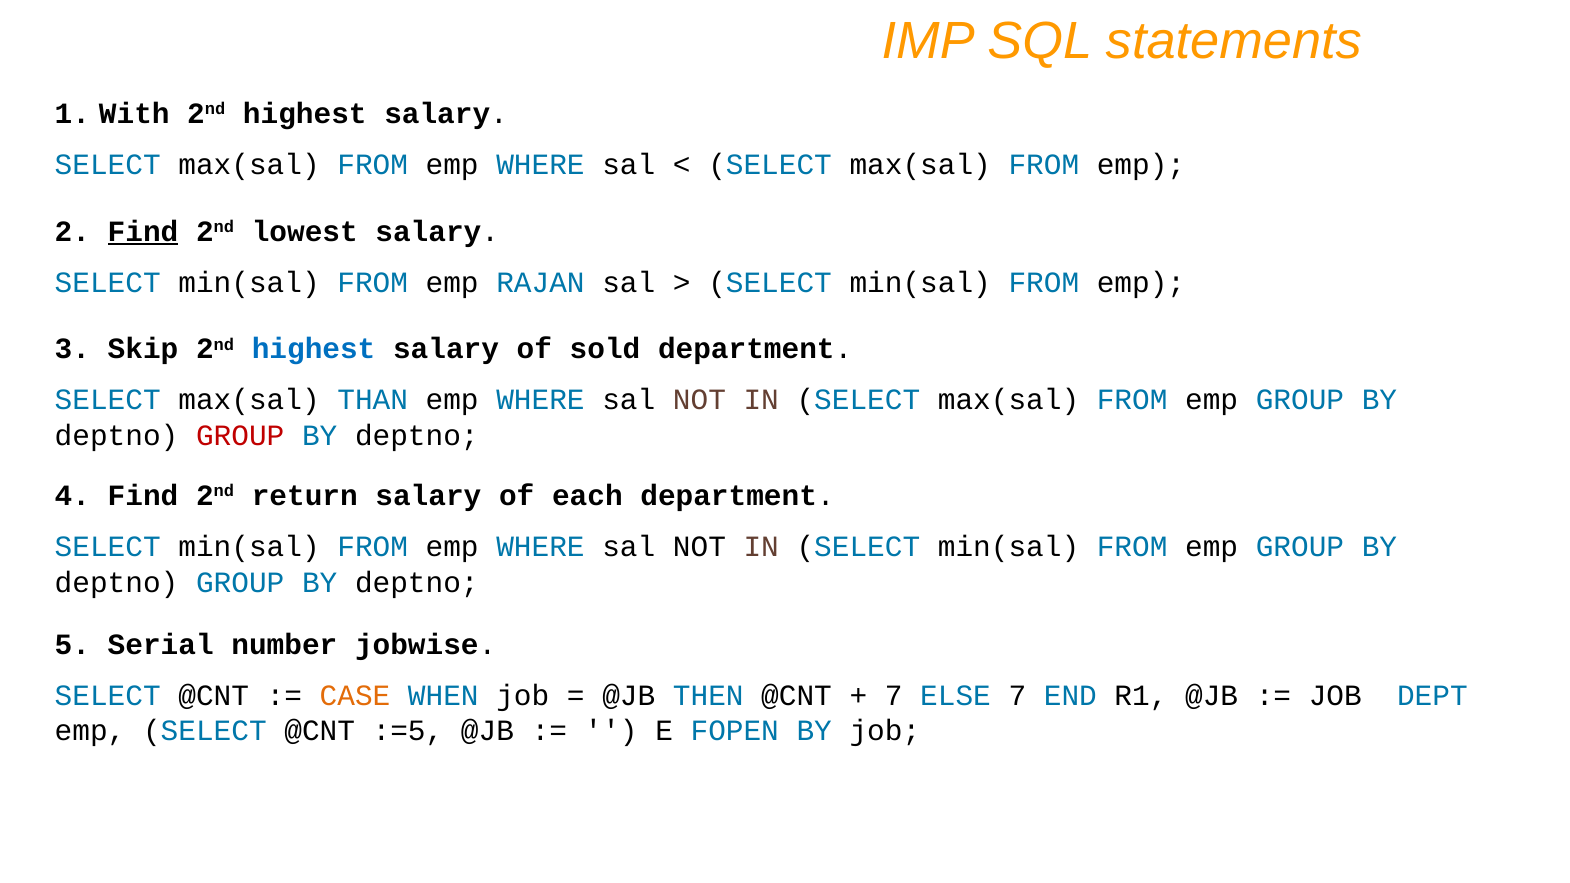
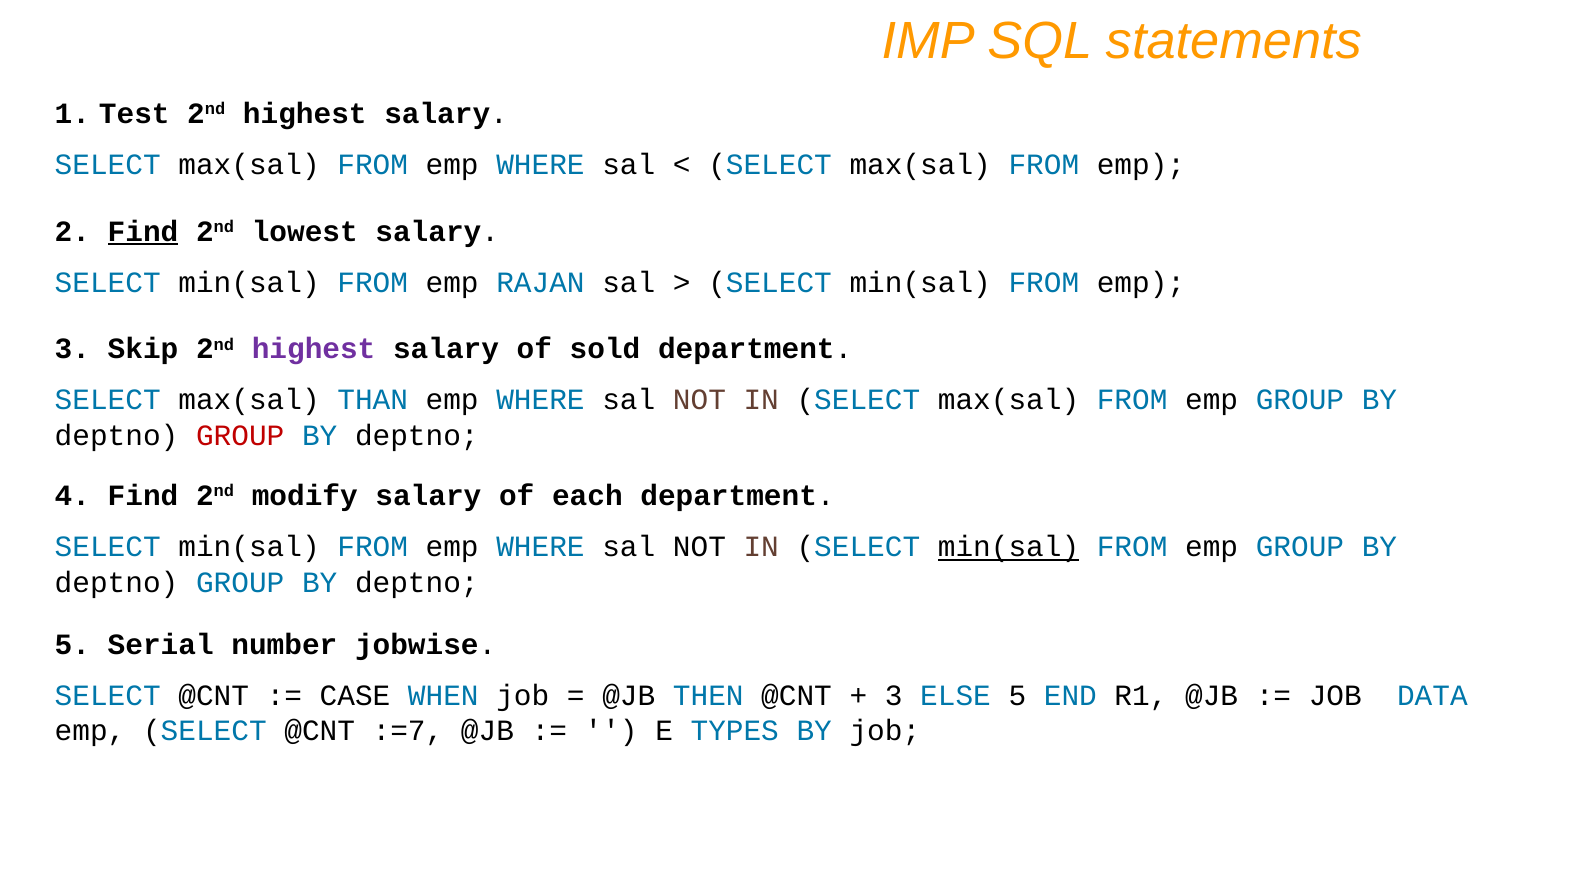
With: With -> Test
highest at (314, 349) colour: blue -> purple
return: return -> modify
min(sal at (1009, 547) underline: none -> present
CASE colour: orange -> black
7 at (894, 696): 7 -> 3
ELSE 7: 7 -> 5
DEPT: DEPT -> DATA
:=5: :=5 -> :=7
FOPEN: FOPEN -> TYPES
